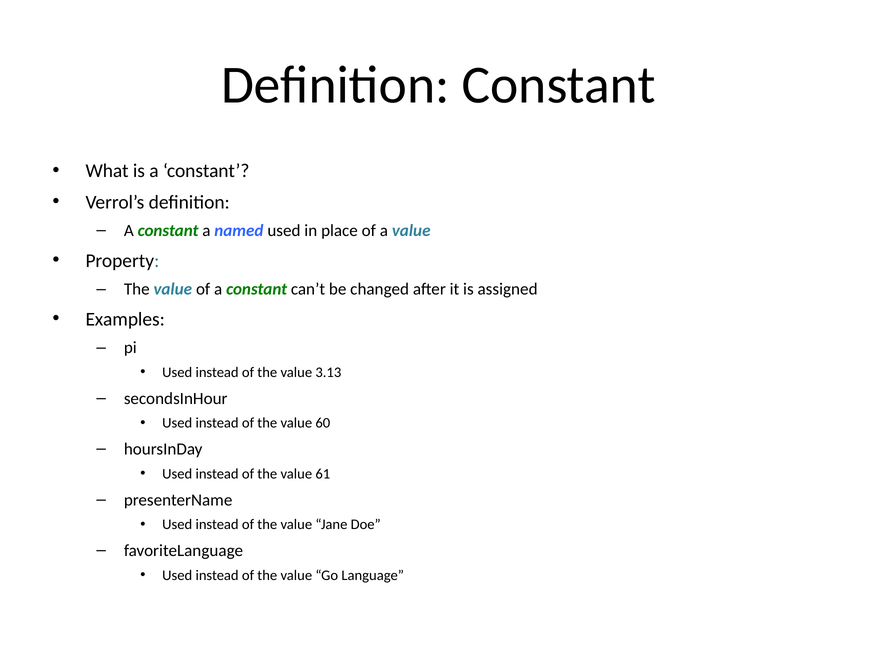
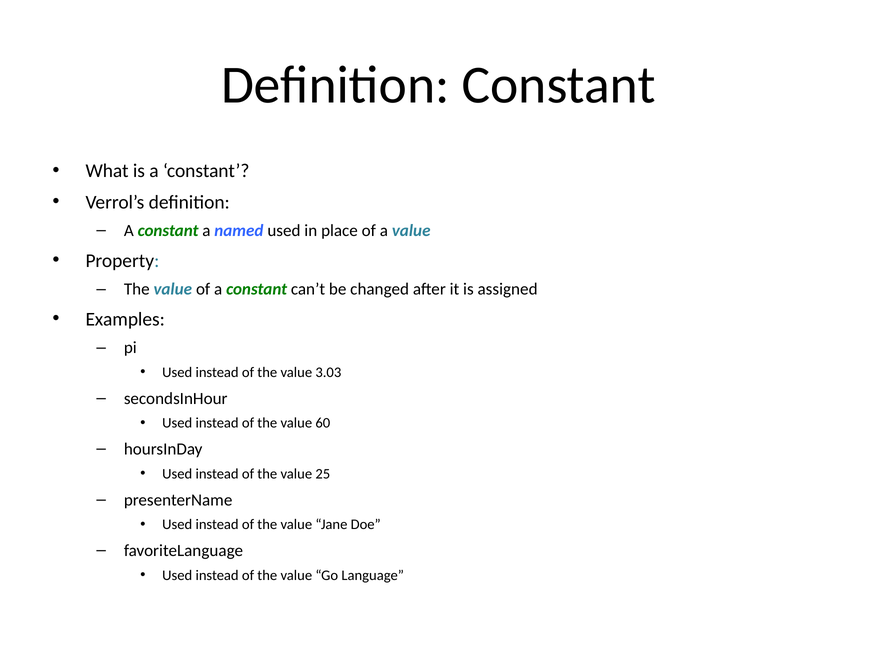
3.13: 3.13 -> 3.03
61: 61 -> 25
